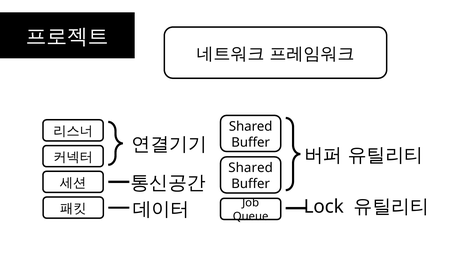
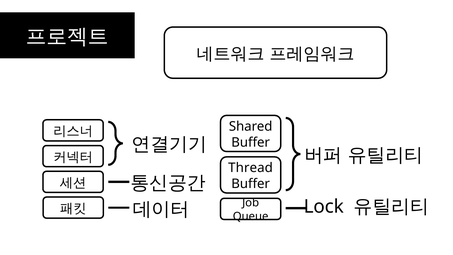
Shared at (251, 168): Shared -> Thread
